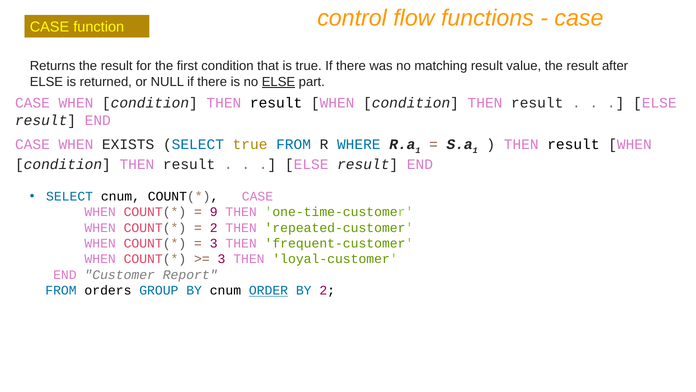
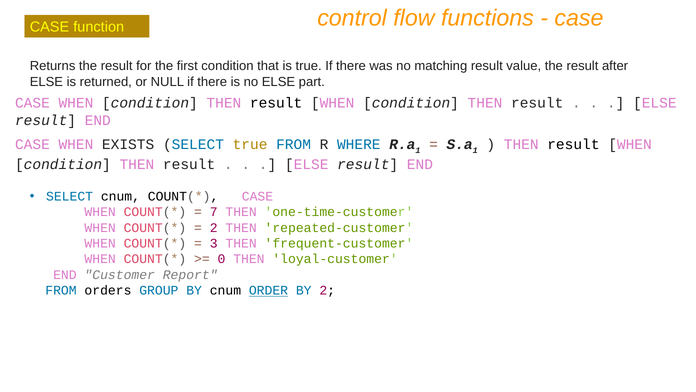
ELSE at (278, 82) underline: present -> none
9: 9 -> 7
3 at (222, 259): 3 -> 0
